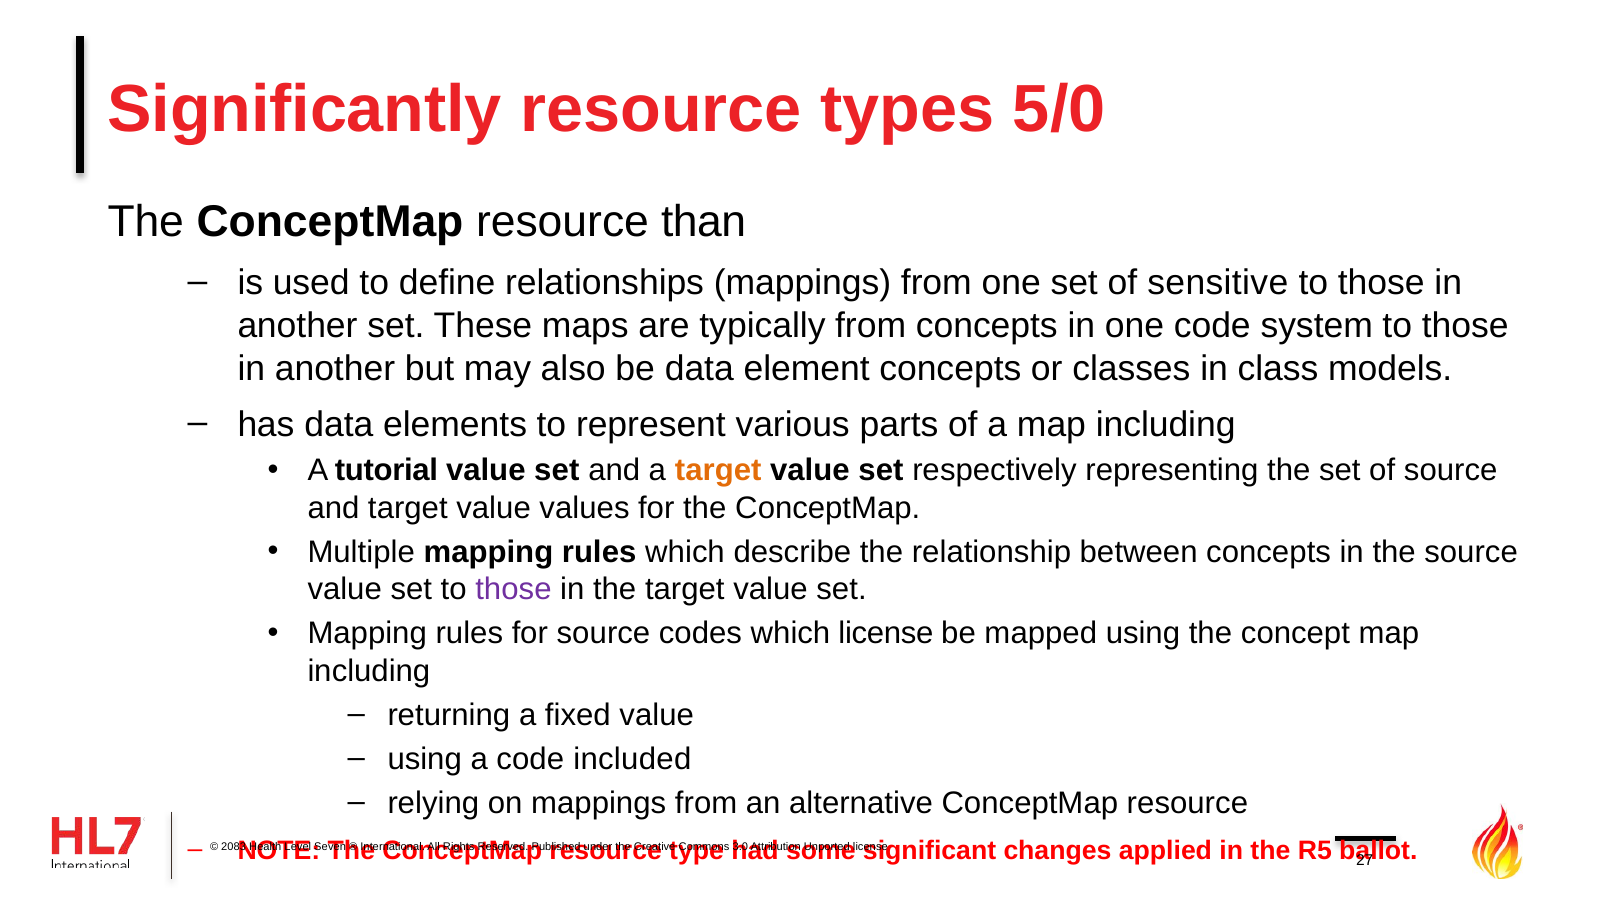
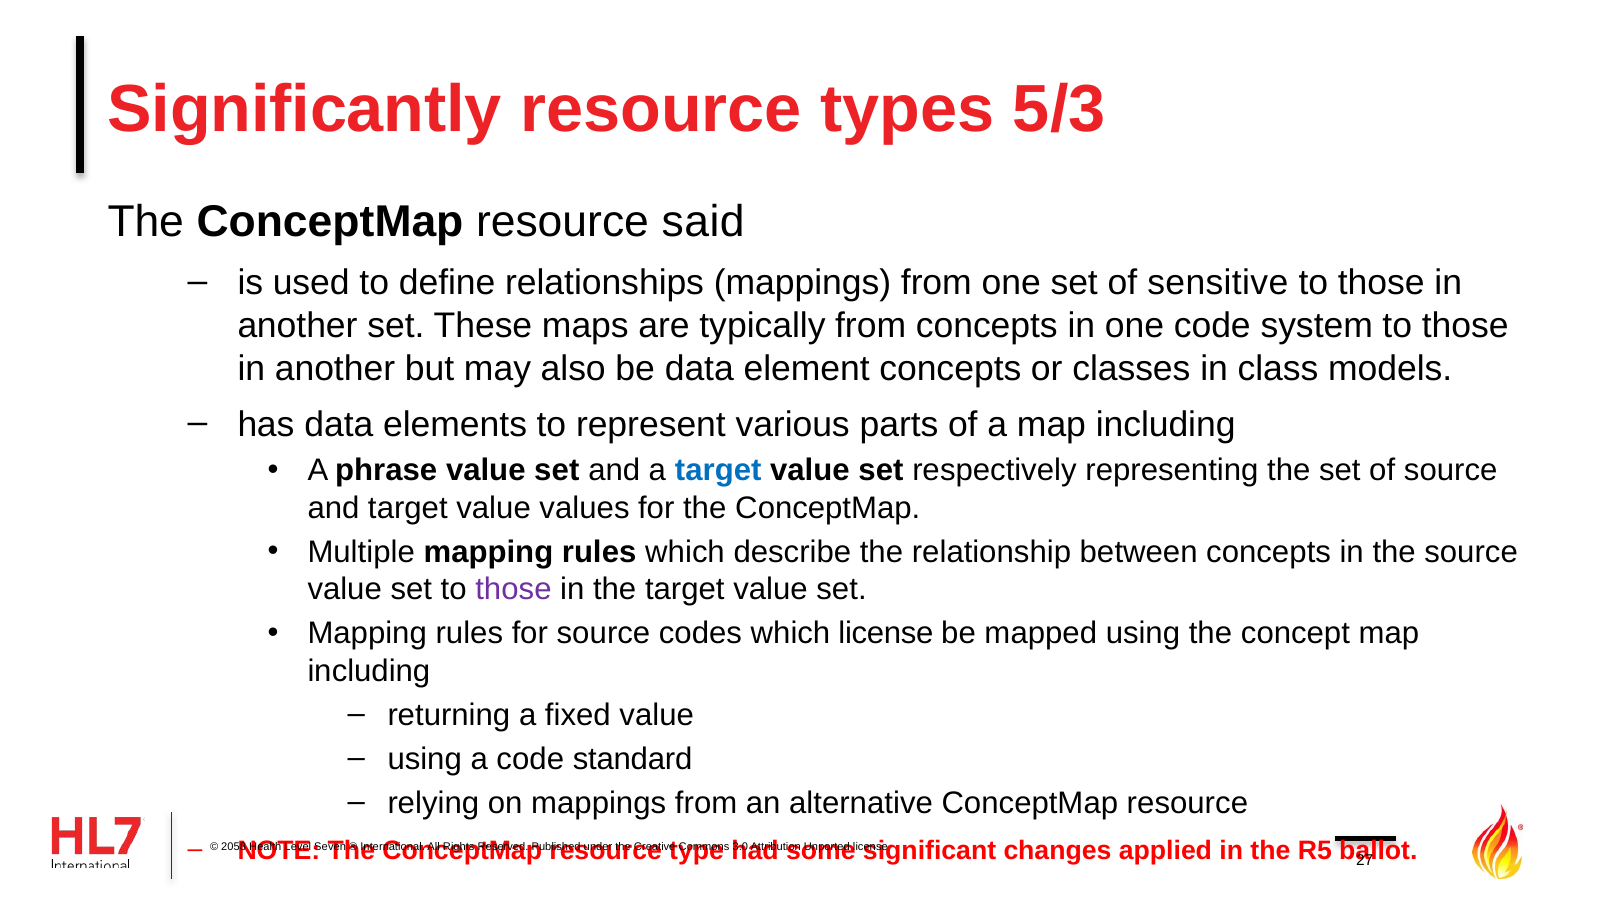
5/0: 5/0 -> 5/3
than: than -> said
tutorial: tutorial -> phrase
target at (718, 471) colour: orange -> blue
included: included -> standard
2083: 2083 -> 2058
